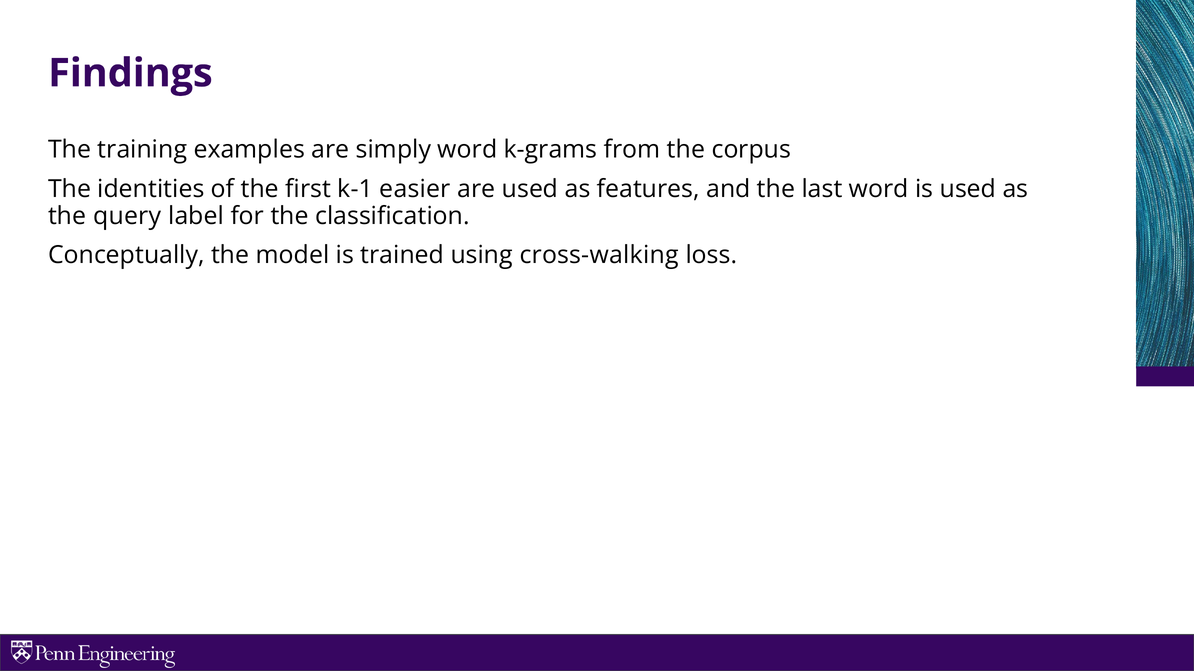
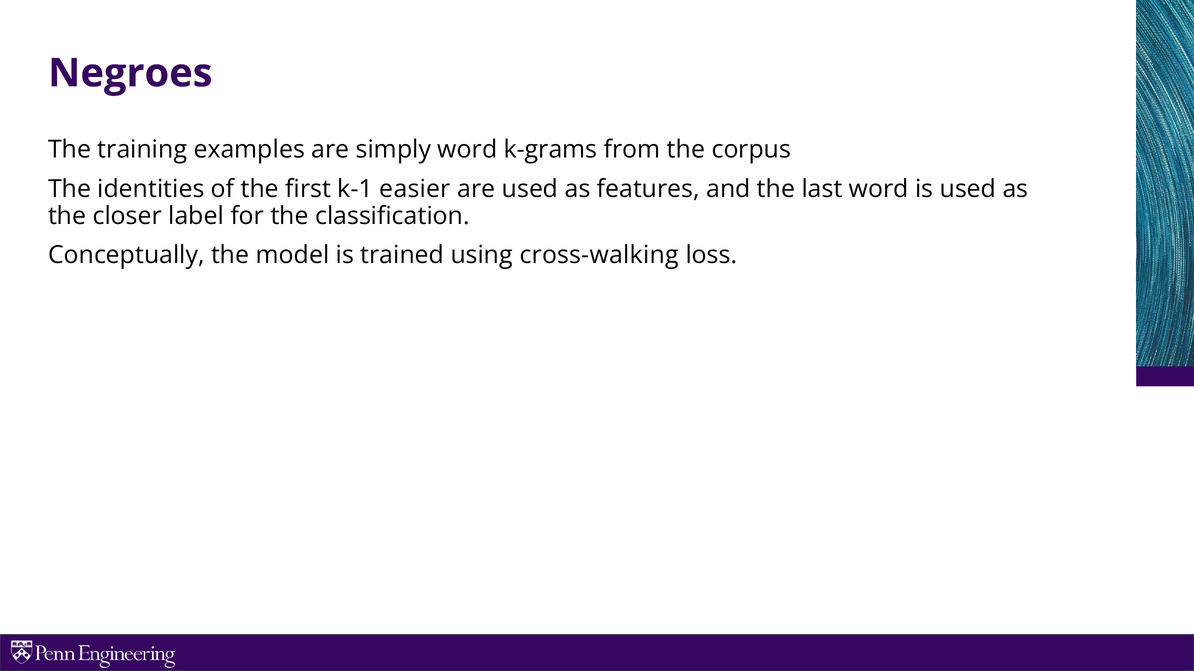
Findings: Findings -> Negroes
query: query -> closer
